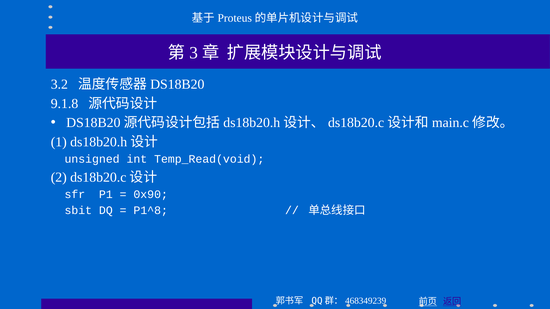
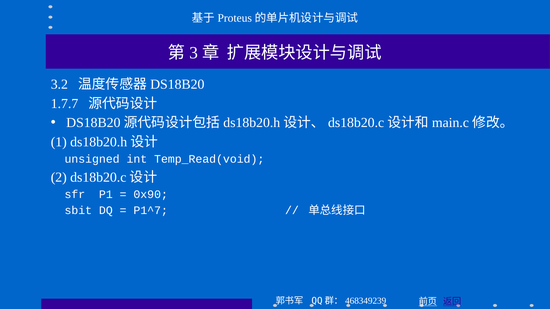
9.1.8: 9.1.8 -> 1.7.7
P1^8: P1^8 -> P1^7
